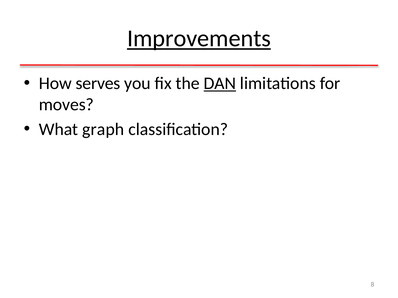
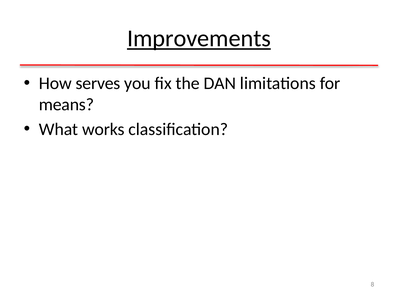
DAN underline: present -> none
moves: moves -> means
graph: graph -> works
